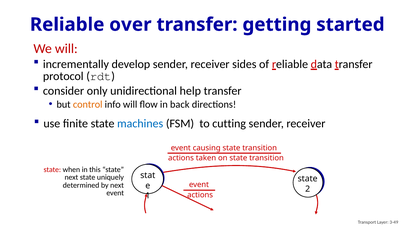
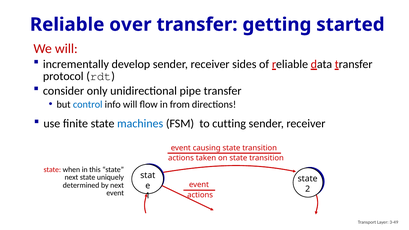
help: help -> pipe
control colour: orange -> blue
back: back -> from
